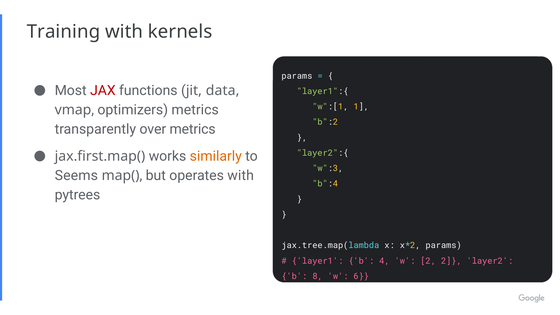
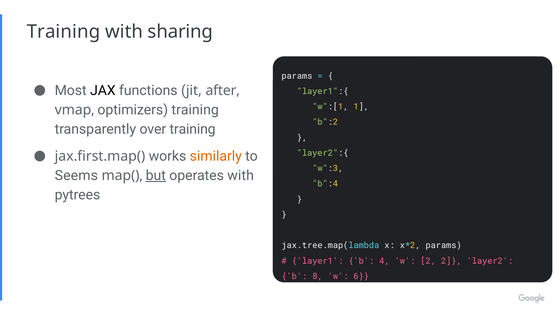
kernels: kernels -> sharing
JAX colour: red -> black
data: data -> after
optimizers metrics: metrics -> training
over metrics: metrics -> training
but underline: none -> present
